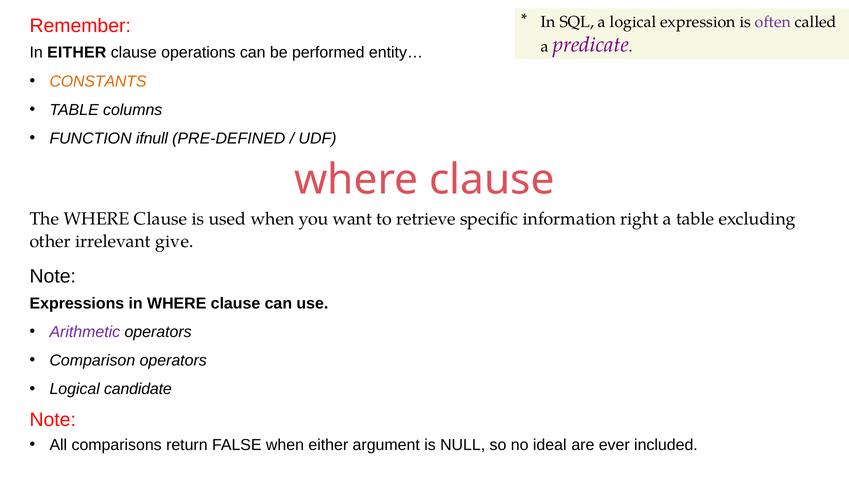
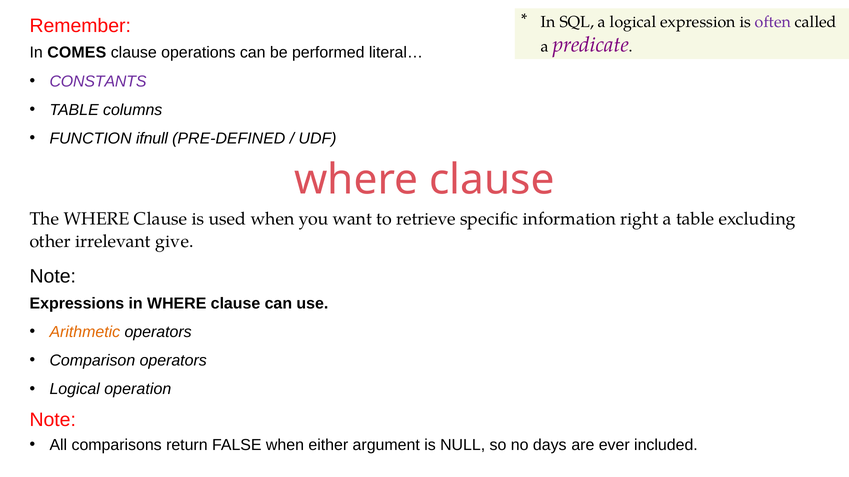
In EITHER: EITHER -> COMES
entity…: entity… -> literal…
CONSTANTS colour: orange -> purple
Arithmetic colour: purple -> orange
candidate: candidate -> operation
ideal: ideal -> days
